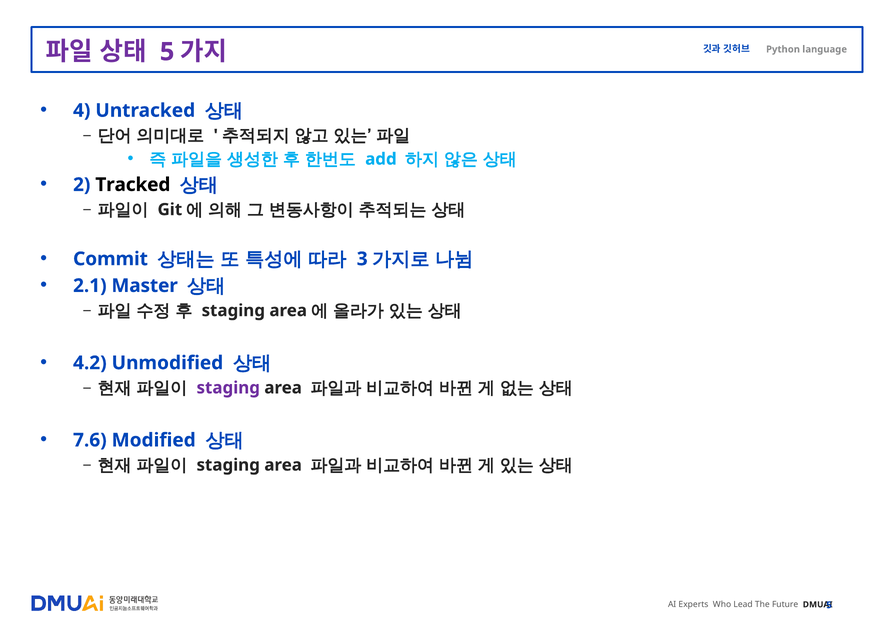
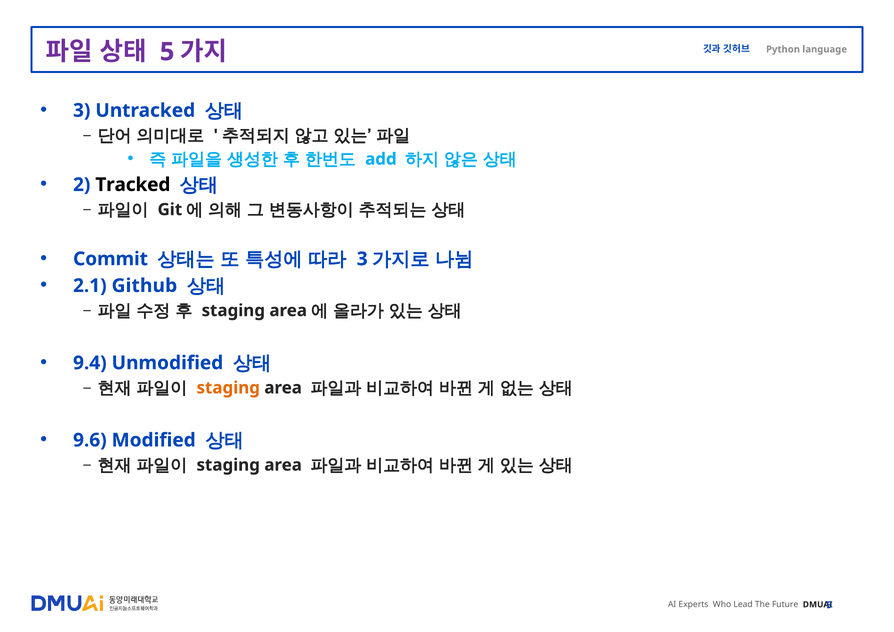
4 at (82, 111): 4 -> 3
Master: Master -> Github
4.2: 4.2 -> 9.4
staging at (228, 388) colour: purple -> orange
7.6: 7.6 -> 9.6
